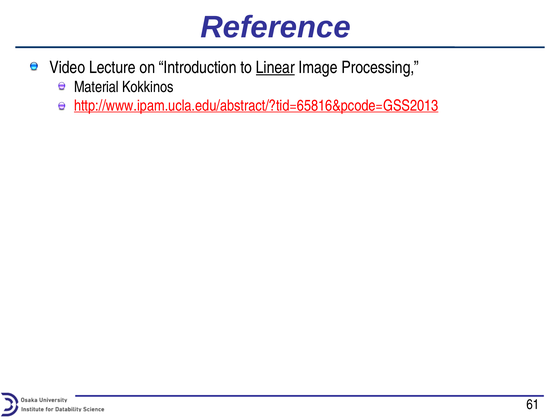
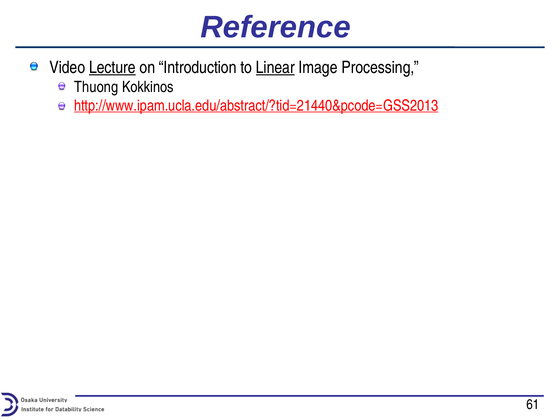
Lecture underline: none -> present
Material: Material -> Thuong
http://www.ipam.ucla.edu/abstract/?tid=65816&pcode=GSS2013: http://www.ipam.ucla.edu/abstract/?tid=65816&pcode=GSS2013 -> http://www.ipam.ucla.edu/abstract/?tid=21440&pcode=GSS2013
